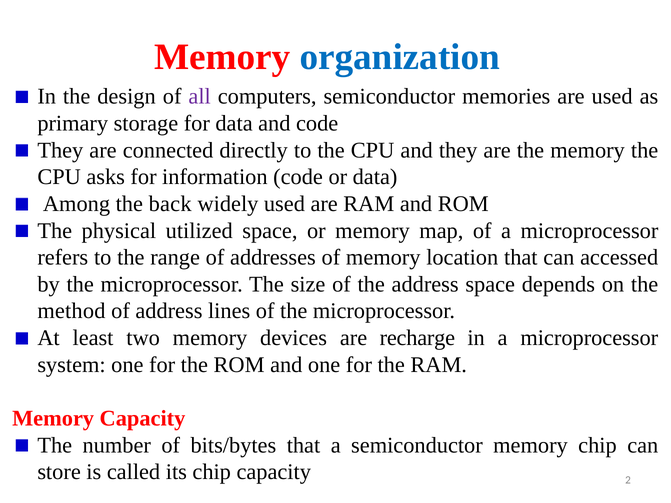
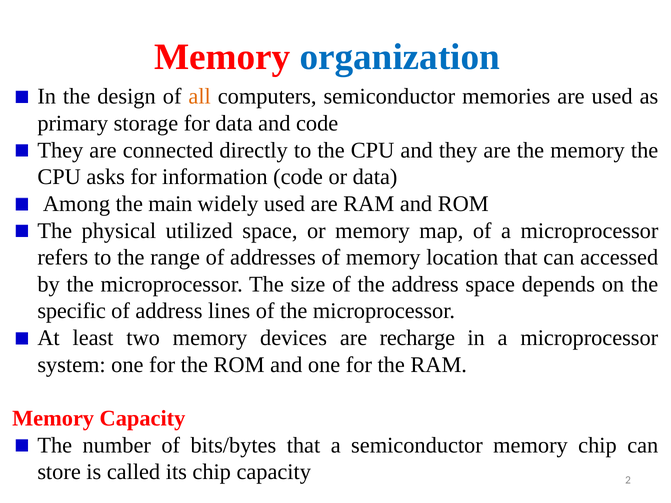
all colour: purple -> orange
back: back -> main
method: method -> specific
